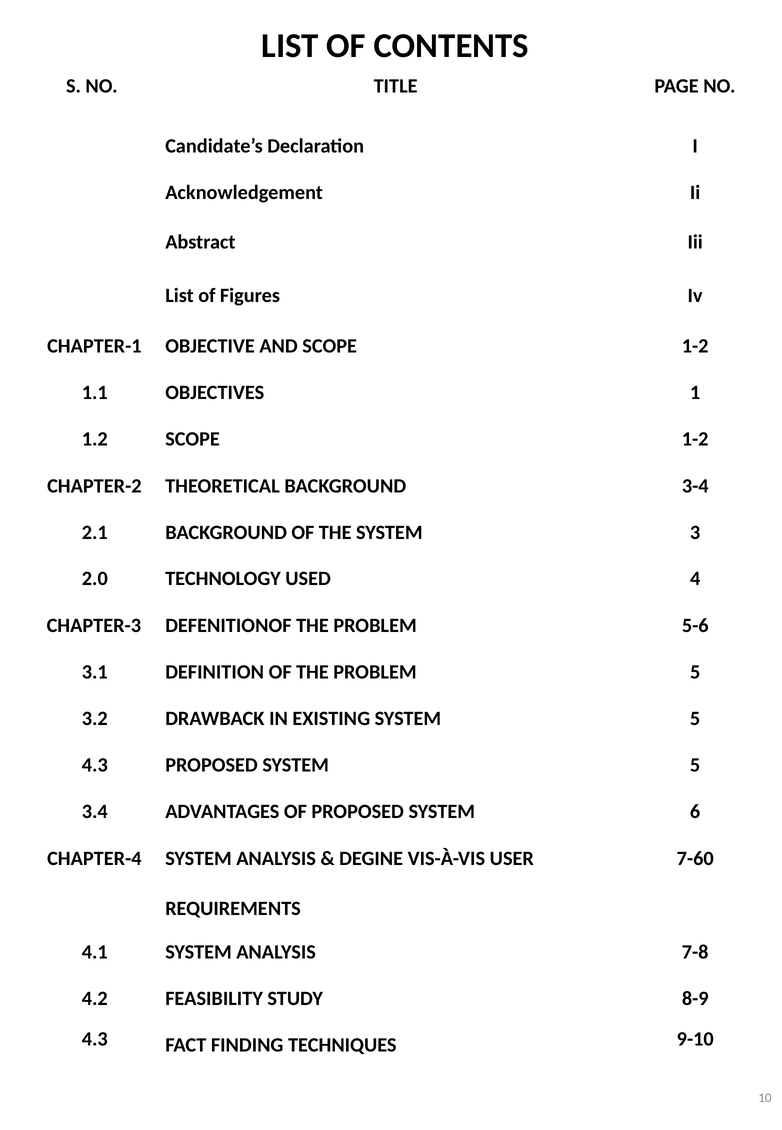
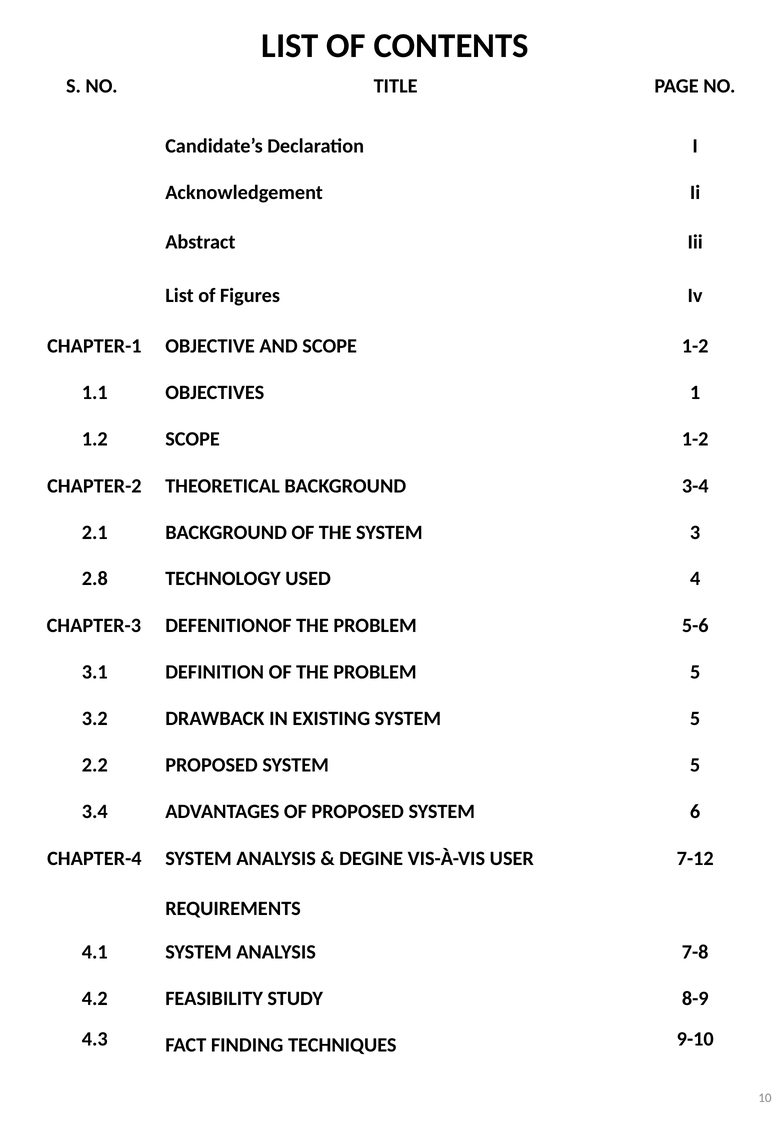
2.0: 2.0 -> 2.8
4.3 at (95, 765): 4.3 -> 2.2
7-60: 7-60 -> 7-12
